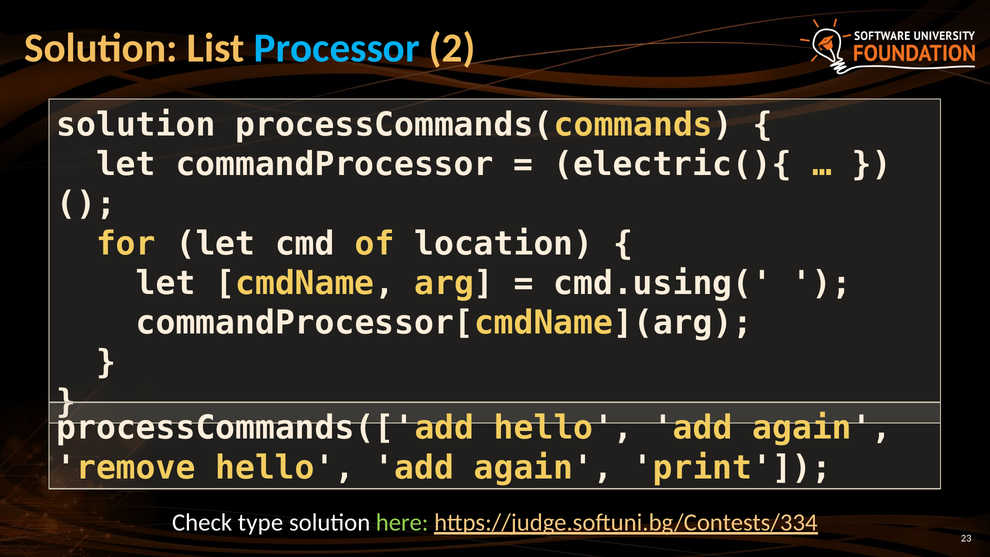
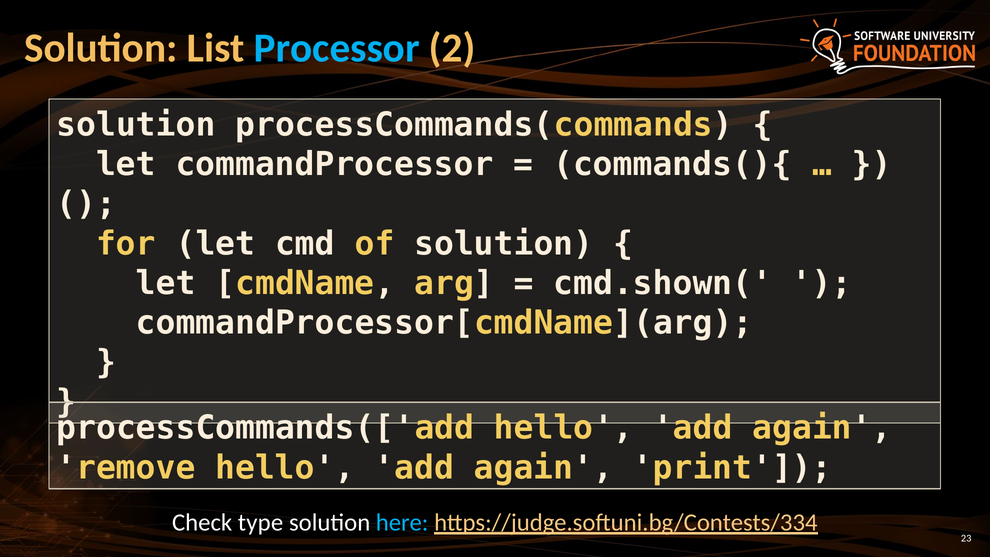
electric(){: electric(){ -> commands(){
of location: location -> solution
cmd.using(: cmd.using( -> cmd.shown(
here colour: light green -> light blue
